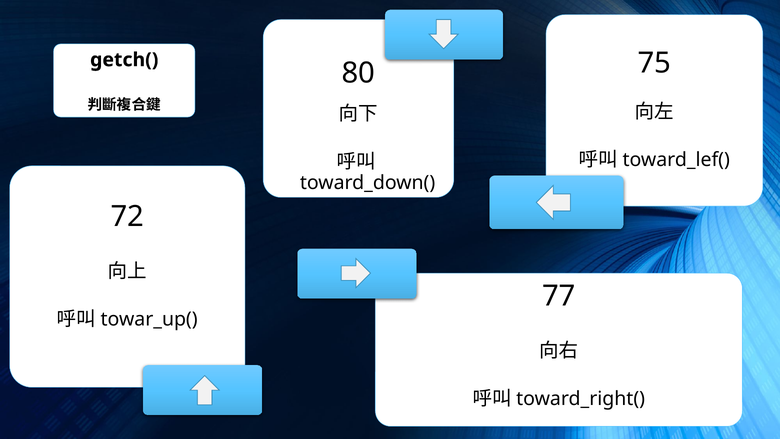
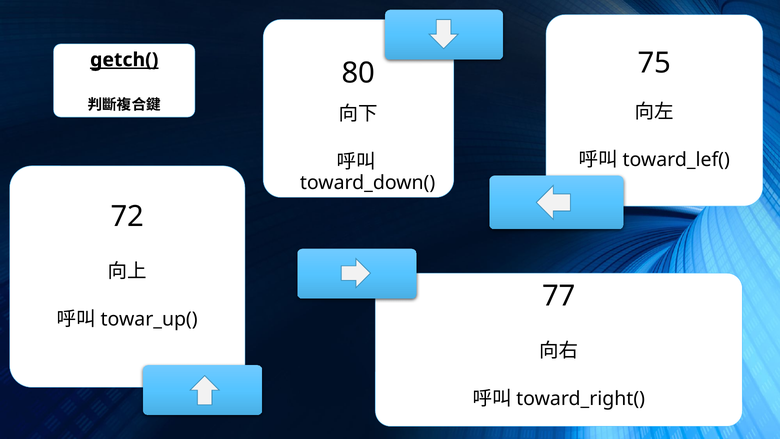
getch( underline: none -> present
